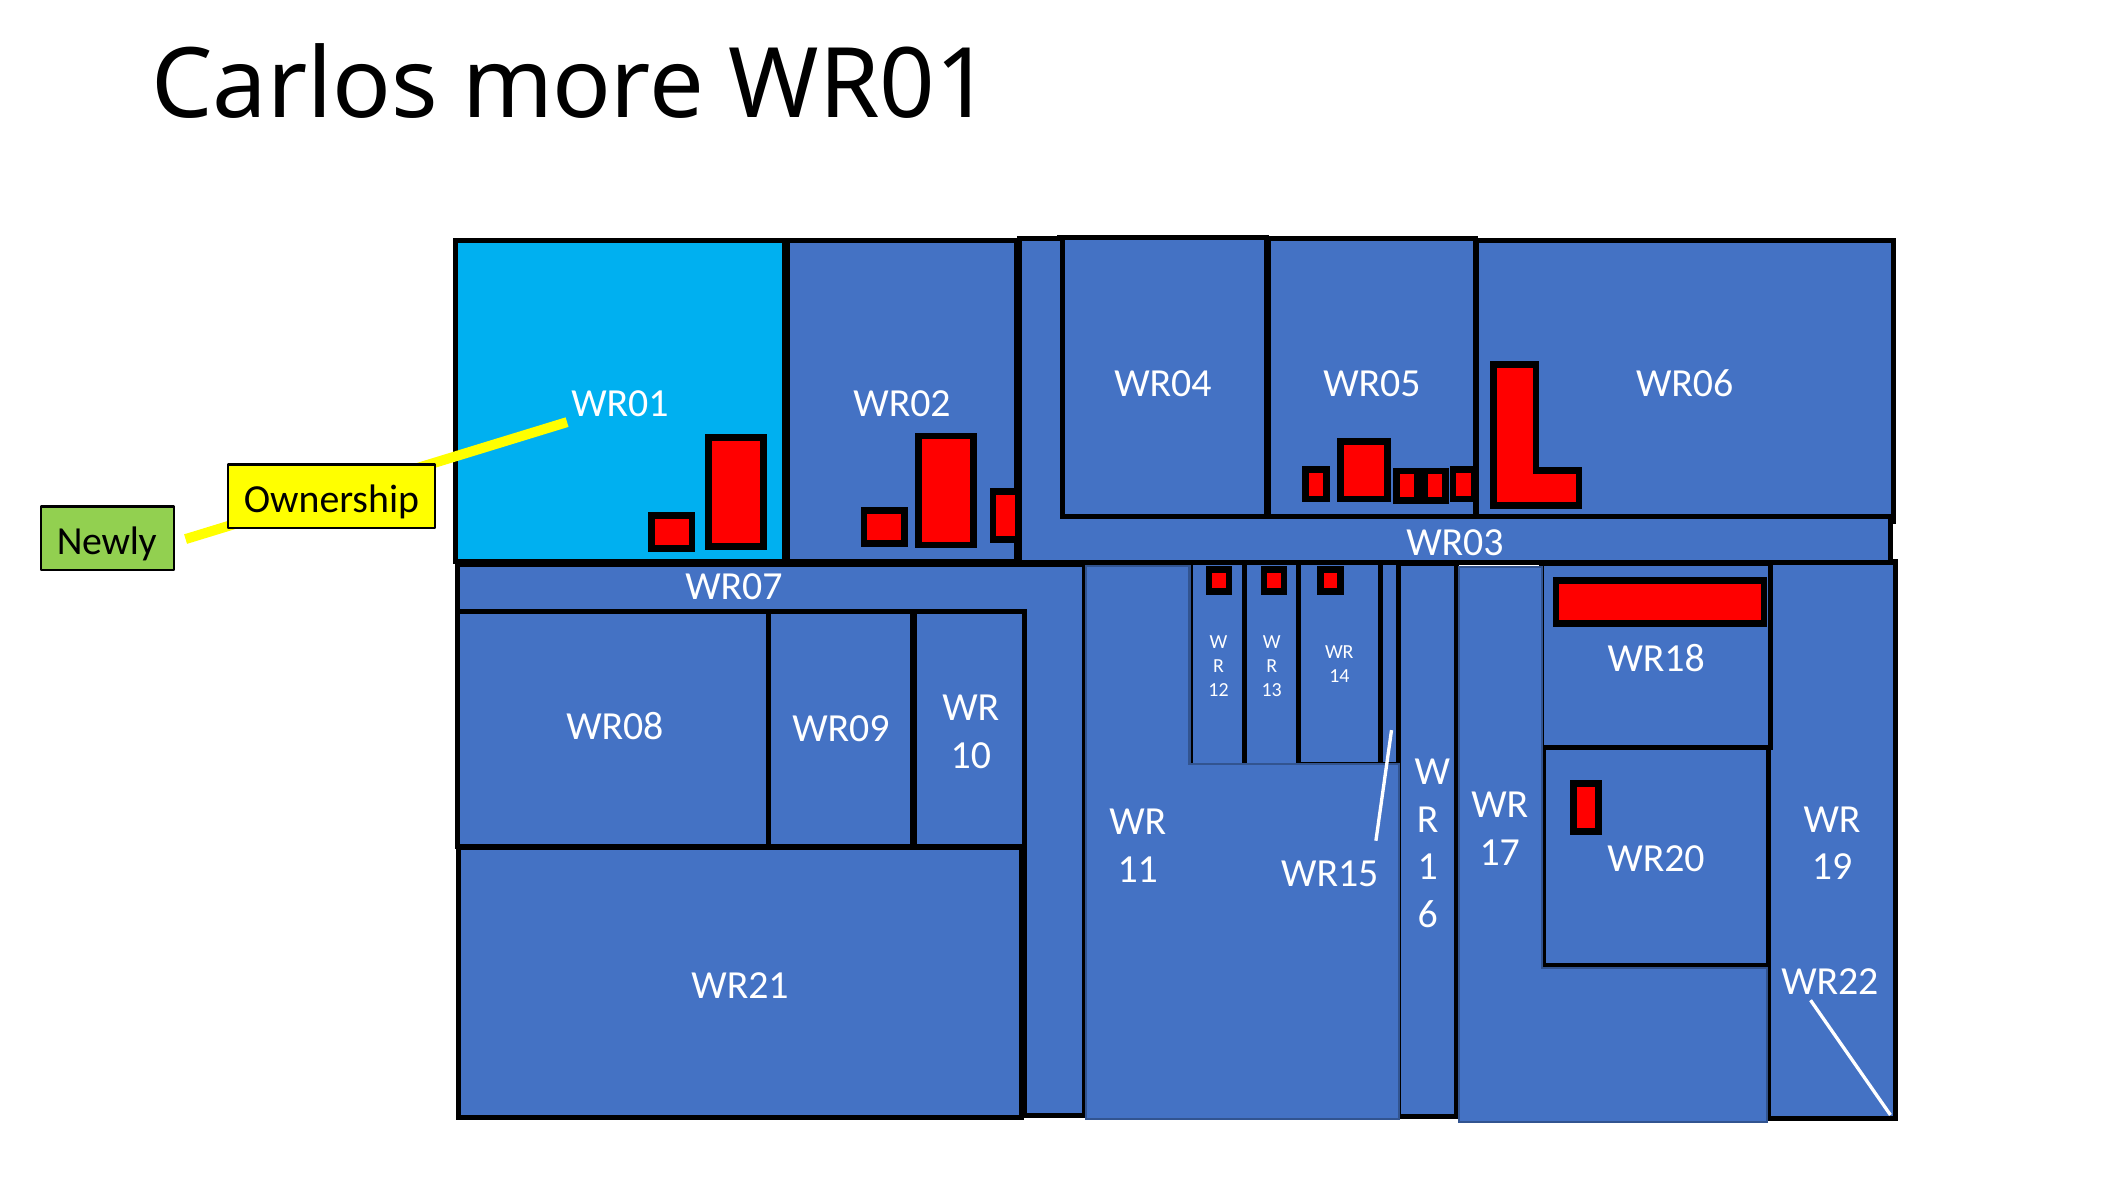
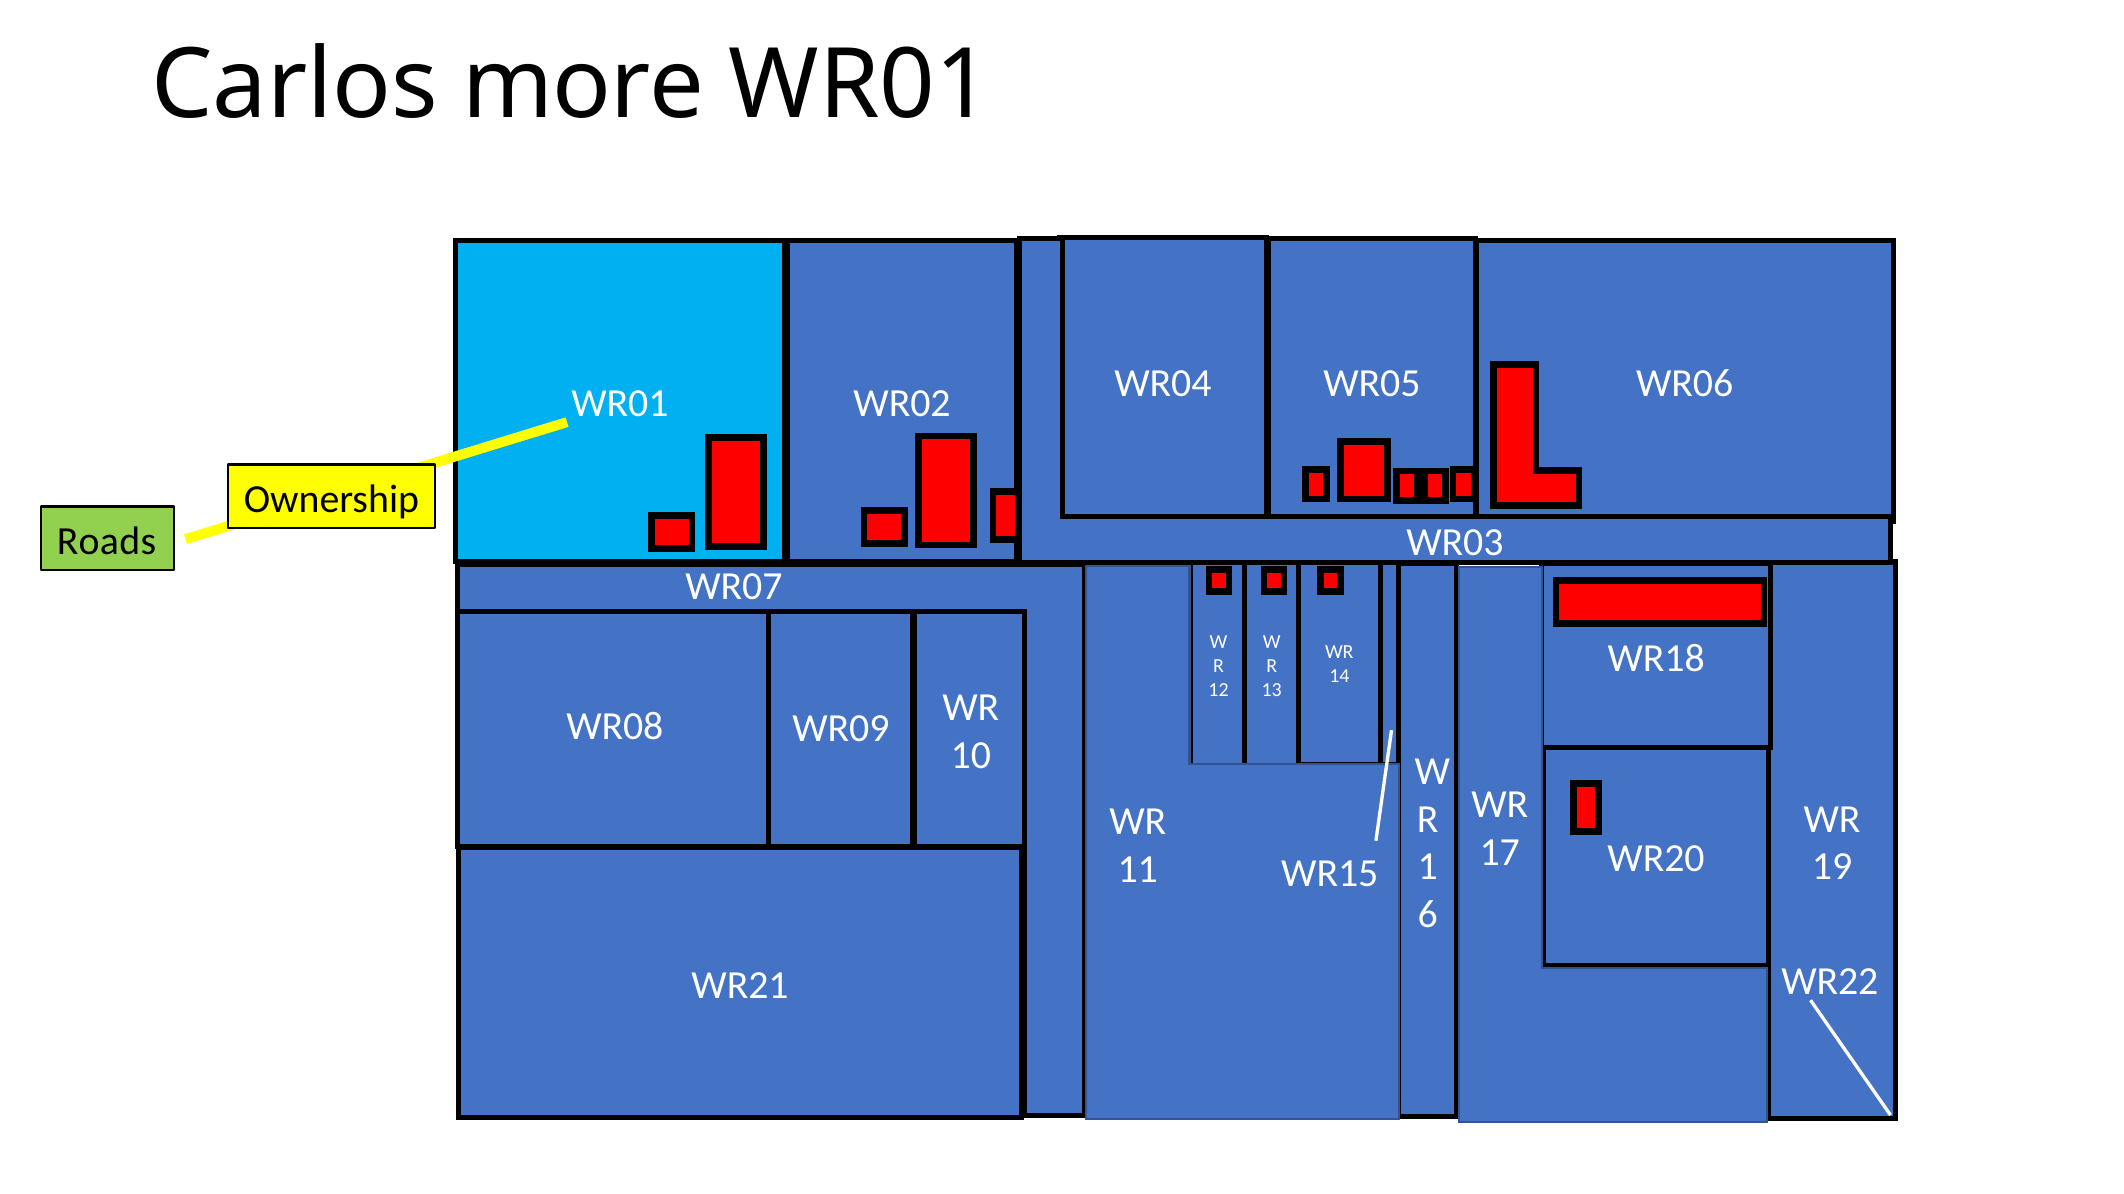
Newly: Newly -> Roads
